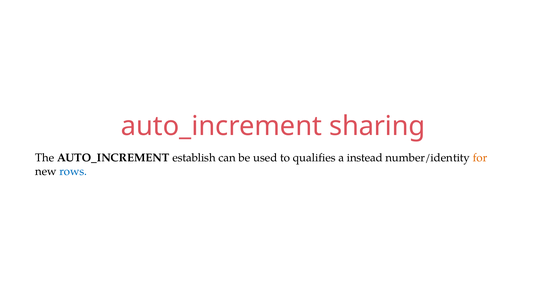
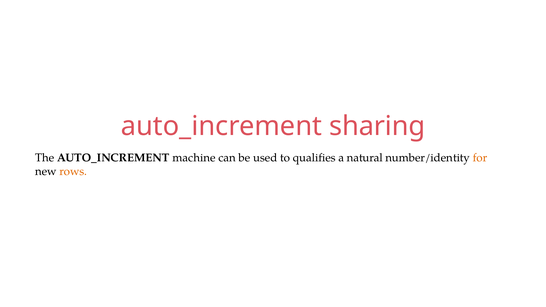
establish: establish -> machine
instead: instead -> natural
rows colour: blue -> orange
